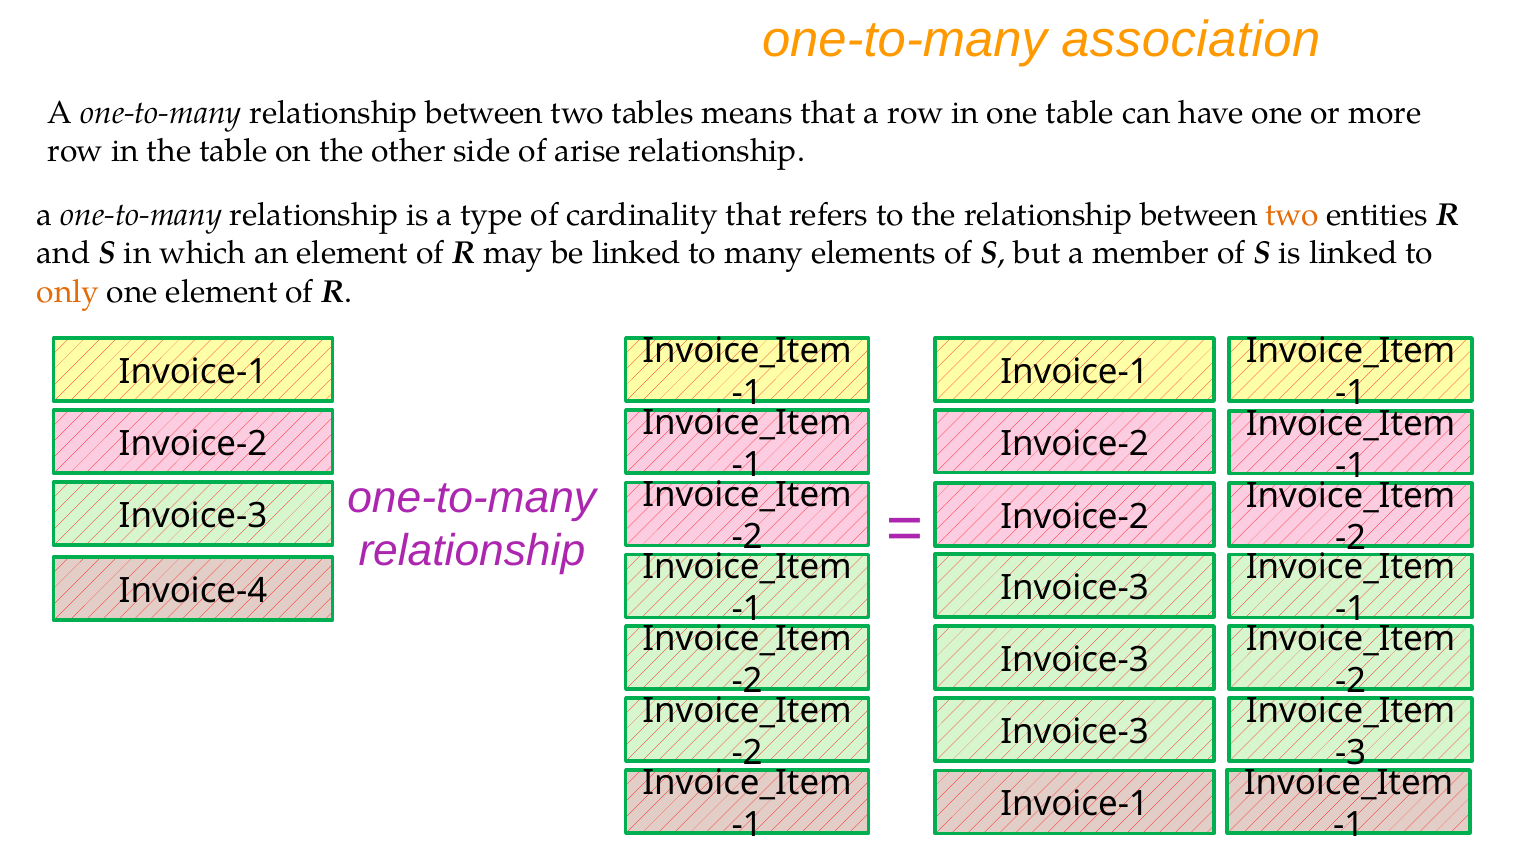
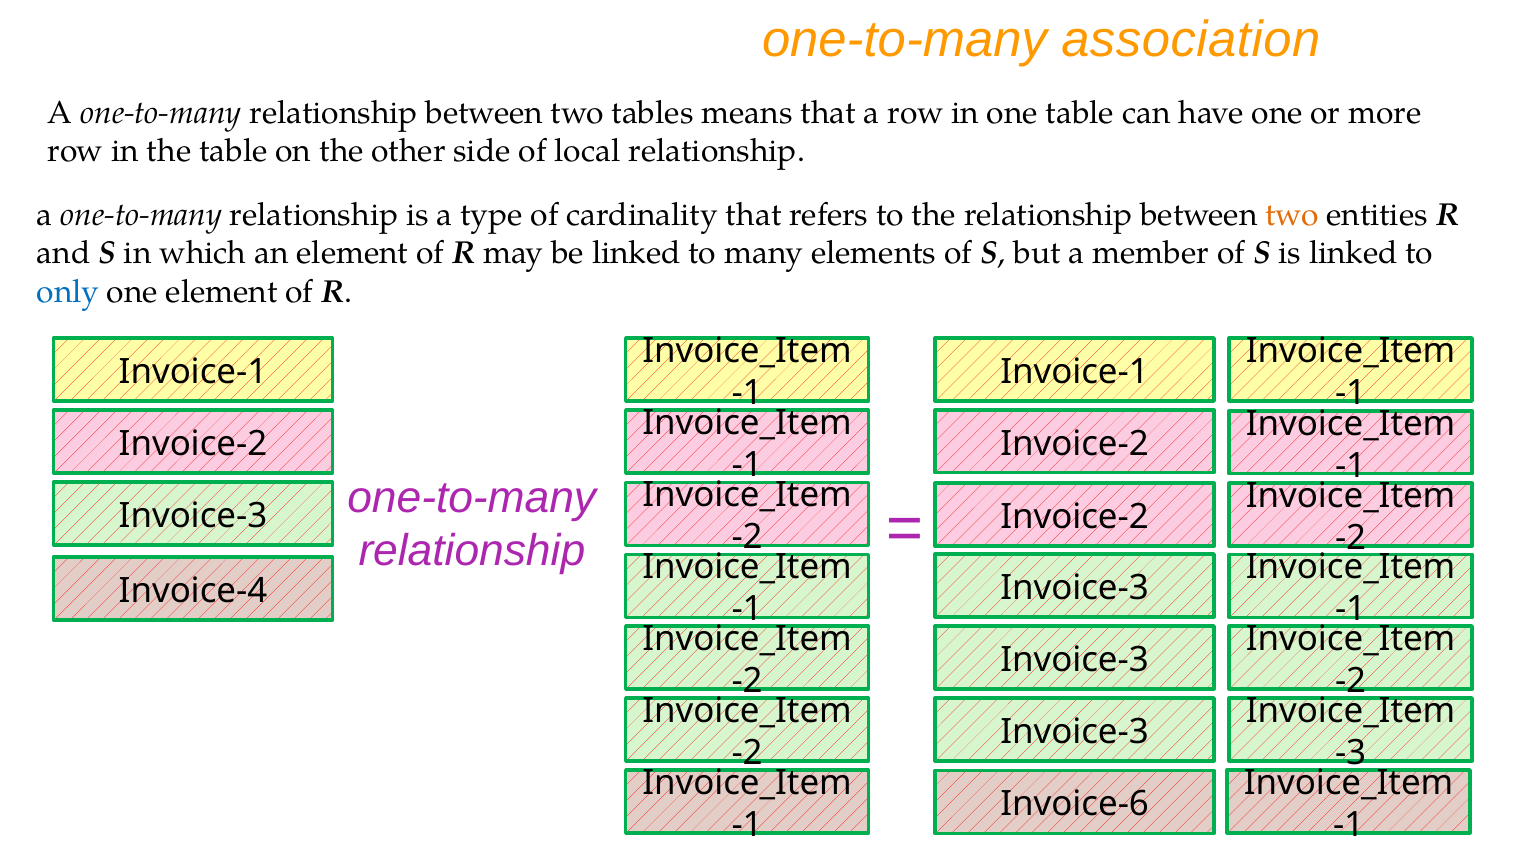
arise: arise -> local
only colour: orange -> blue
Invoice-1 at (1075, 804): Invoice-1 -> Invoice-6
